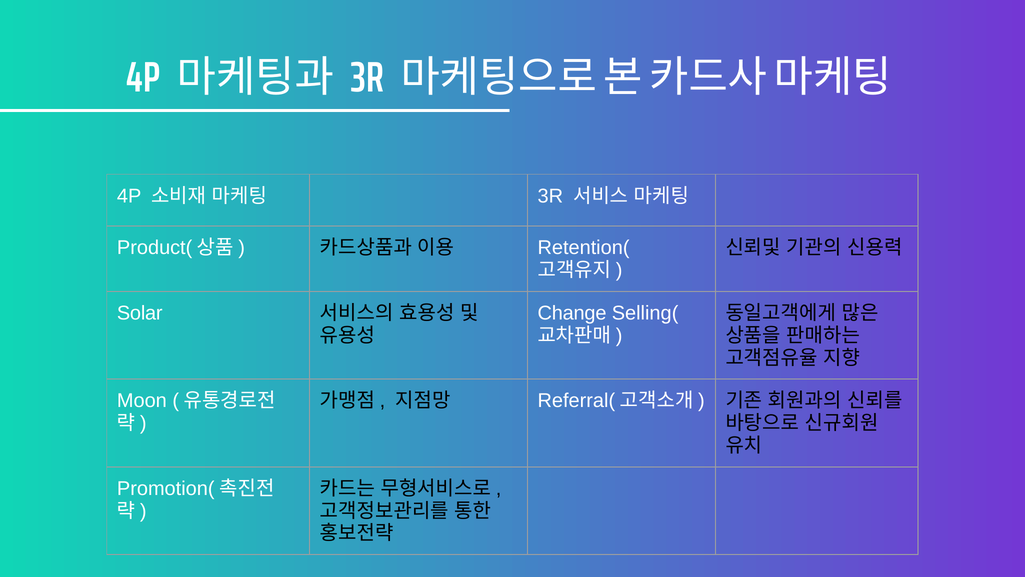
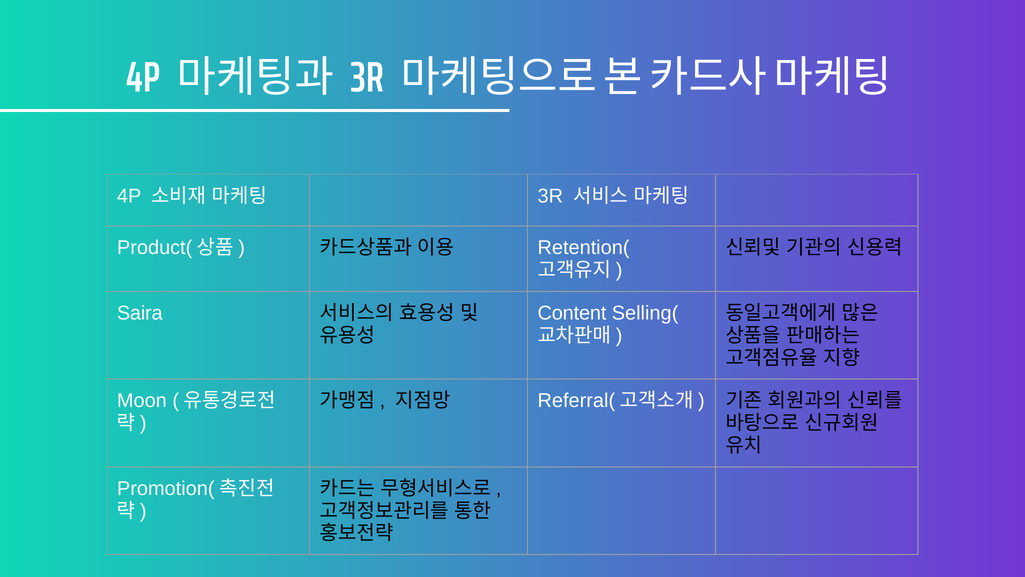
Solar: Solar -> Saira
Change: Change -> Content
